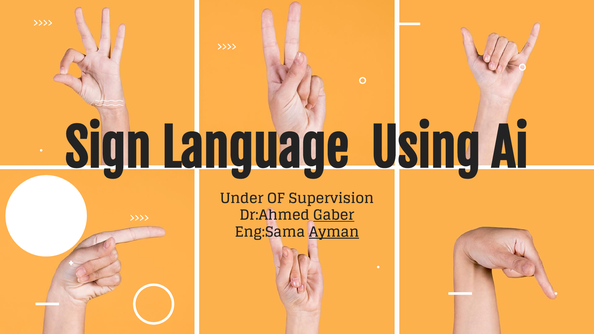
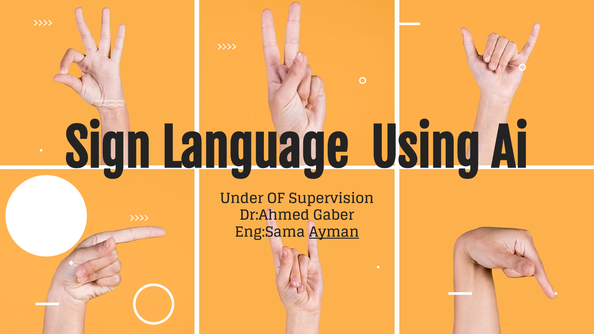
Gaber underline: present -> none
